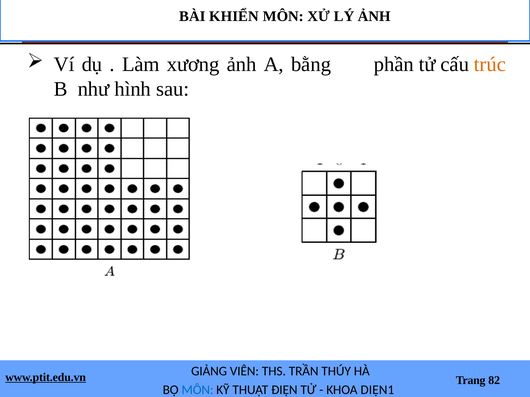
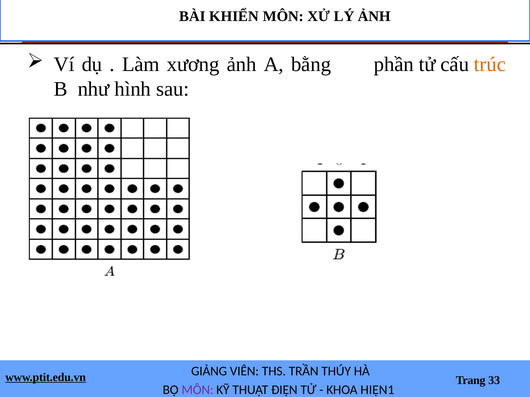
82: 82 -> 33
MÔN at (198, 390) colour: blue -> purple
DIỆN1: DIỆN1 -> HIỆN1
